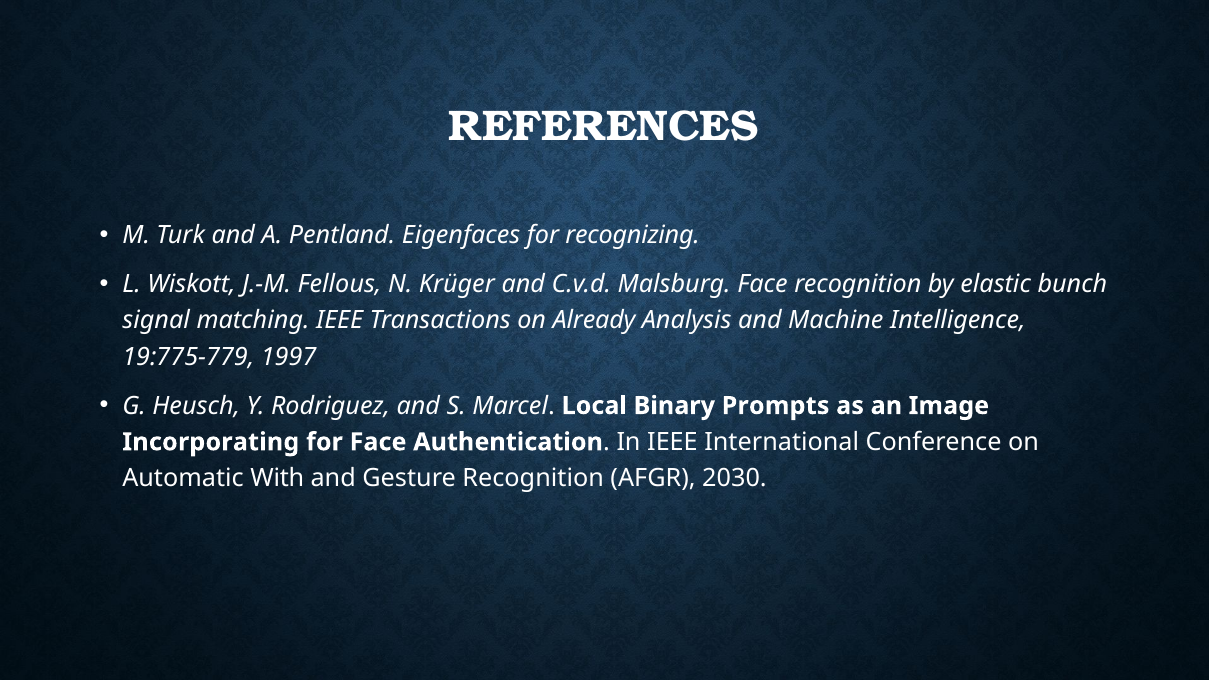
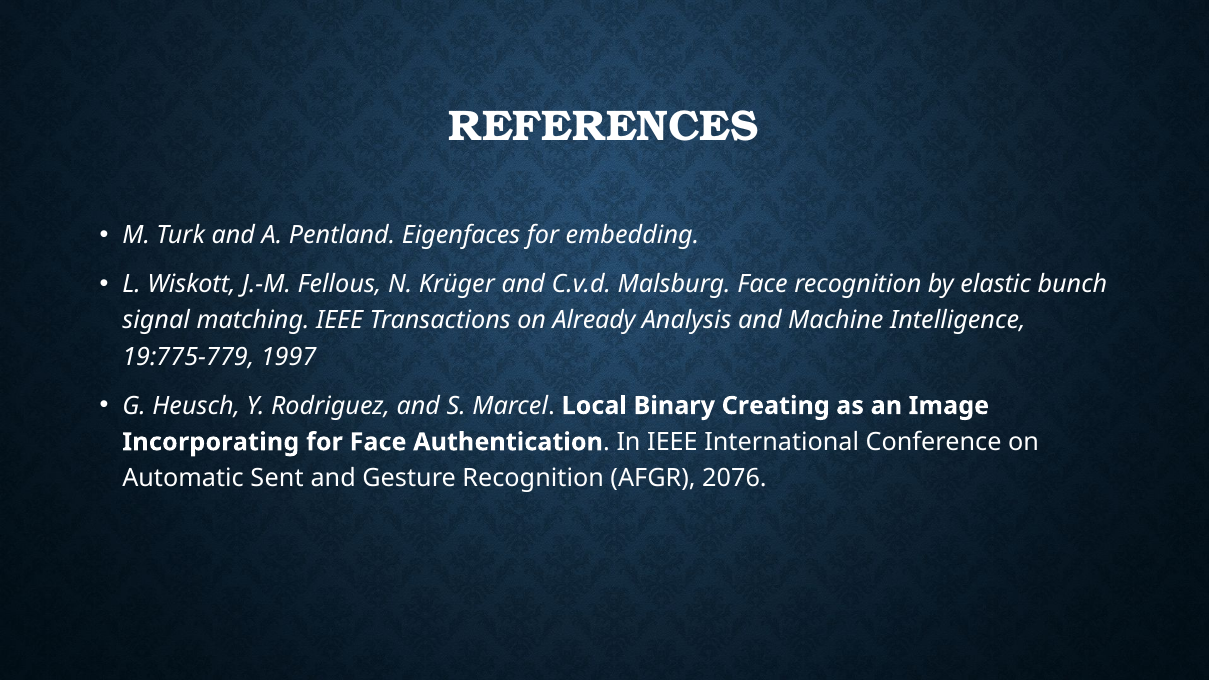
recognizing: recognizing -> embedding
Prompts: Prompts -> Creating
With: With -> Sent
2030: 2030 -> 2076
